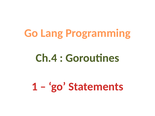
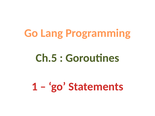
Ch.4: Ch.4 -> Ch.5
